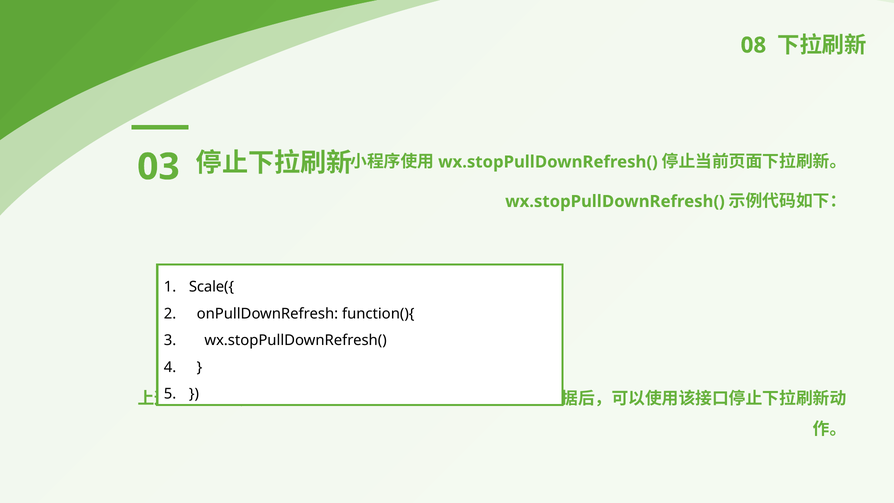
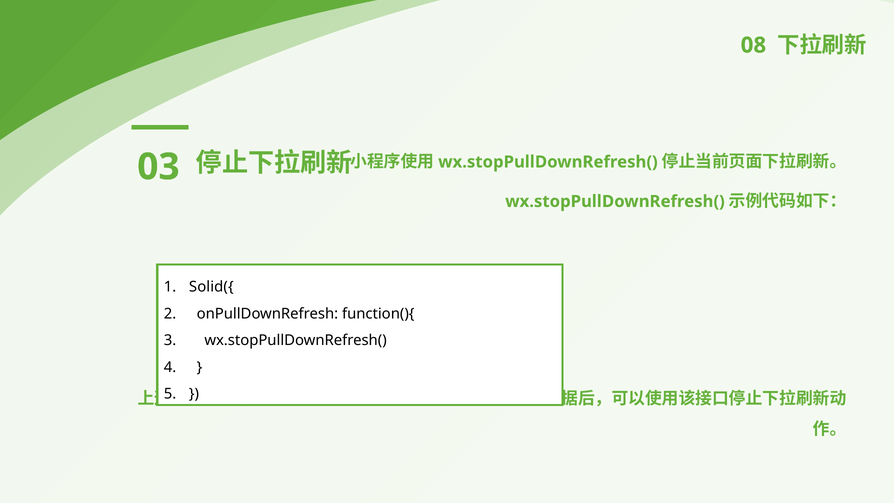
Scale({: Scale({ -> Solid({
